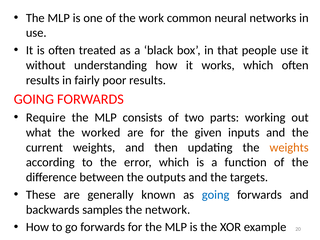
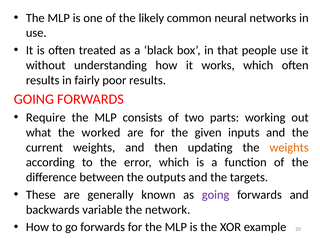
work: work -> likely
going at (216, 195) colour: blue -> purple
samples: samples -> variable
